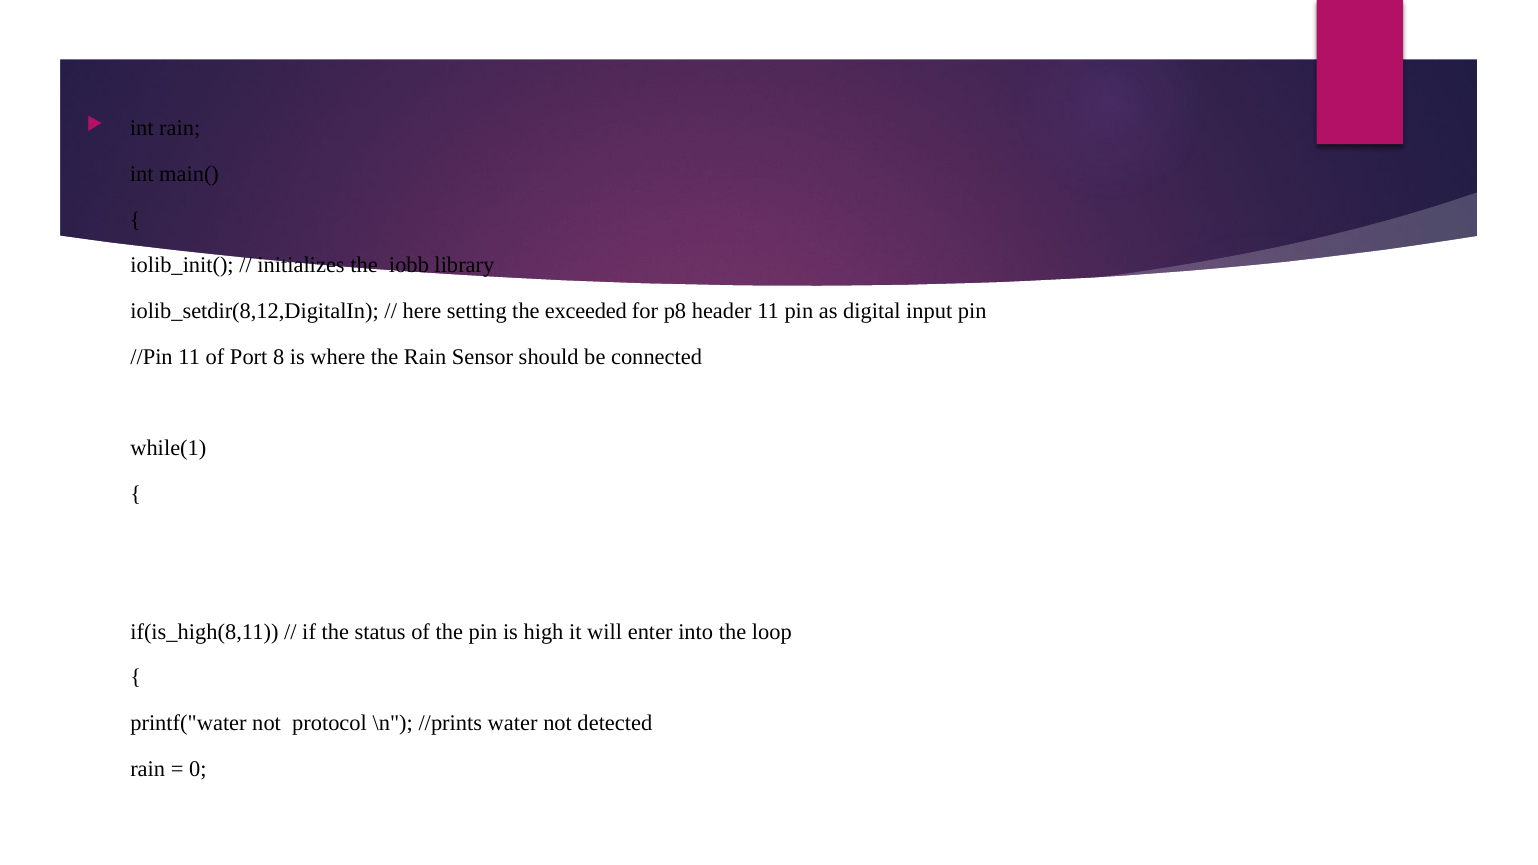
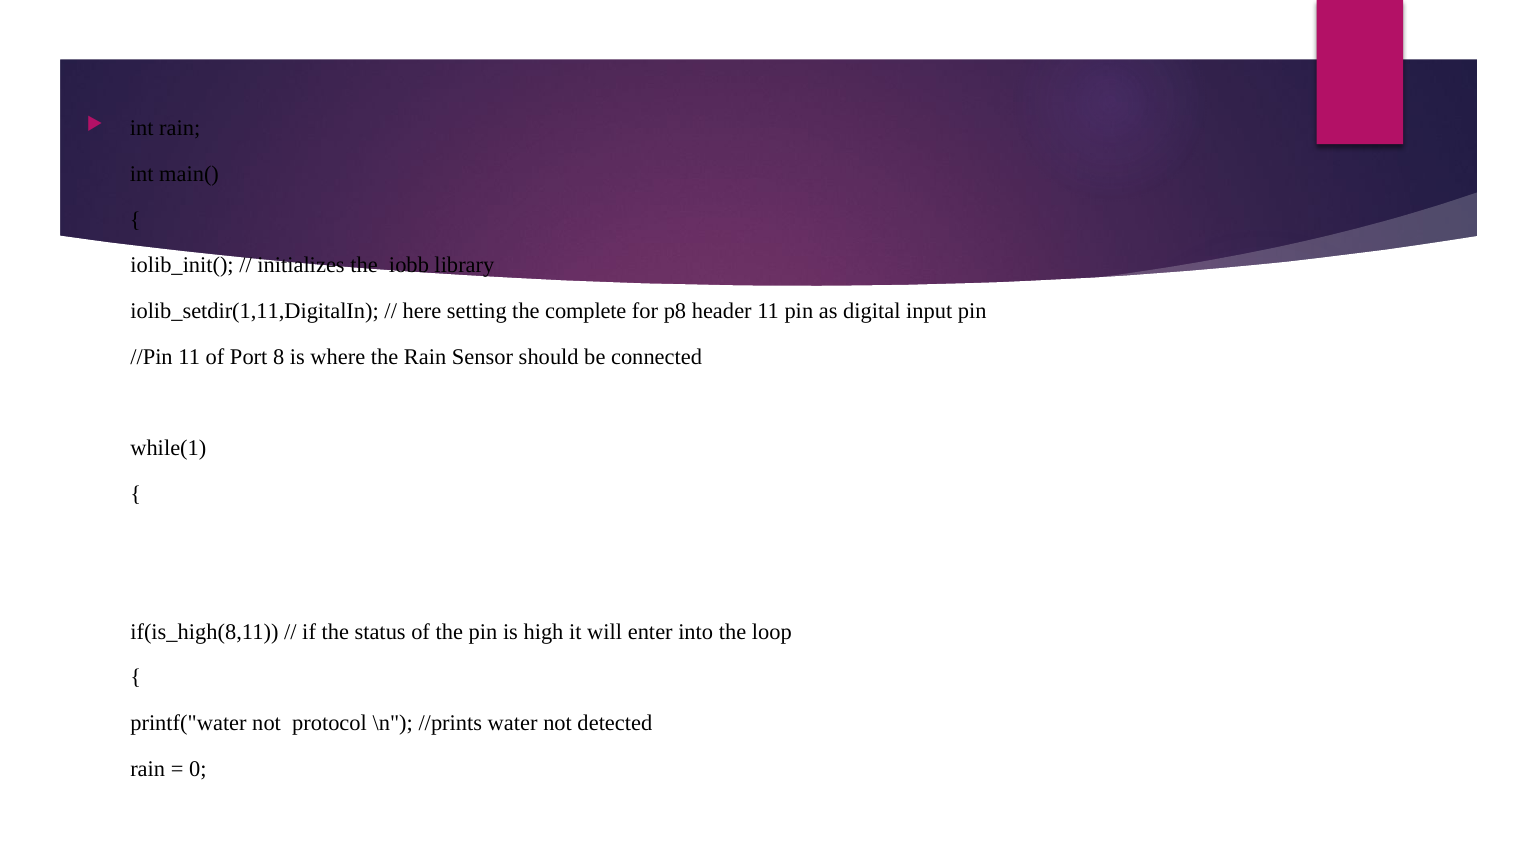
iolib_setdir(8,12,DigitalIn: iolib_setdir(8,12,DigitalIn -> iolib_setdir(1,11,DigitalIn
exceeded: exceeded -> complete
